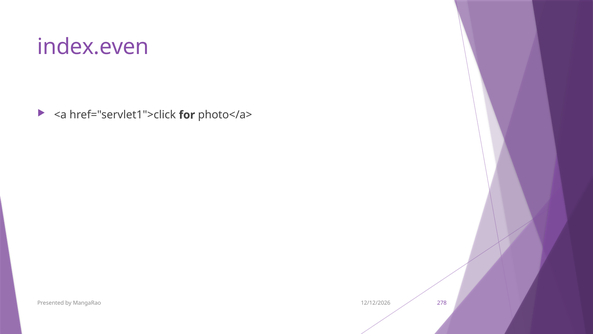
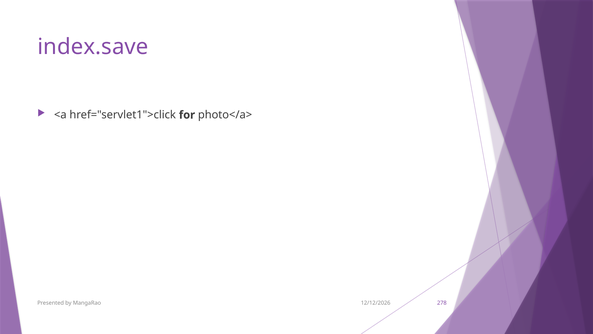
index.even: index.even -> index.save
